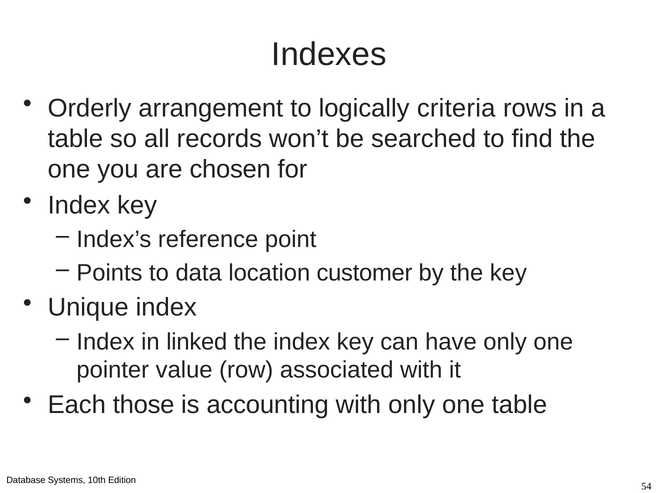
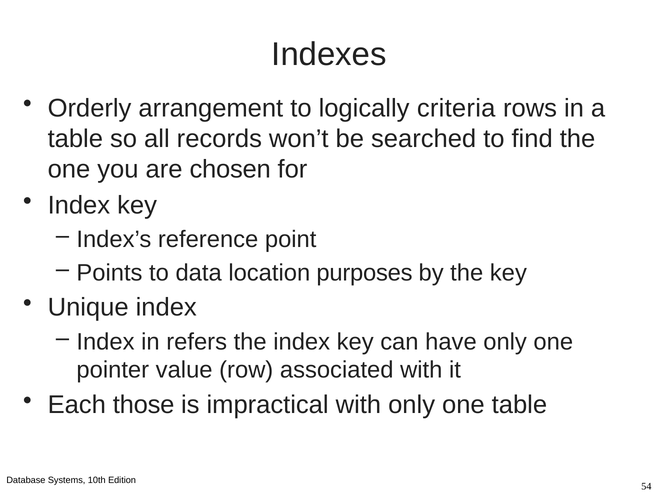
customer: customer -> purposes
linked: linked -> refers
accounting: accounting -> impractical
